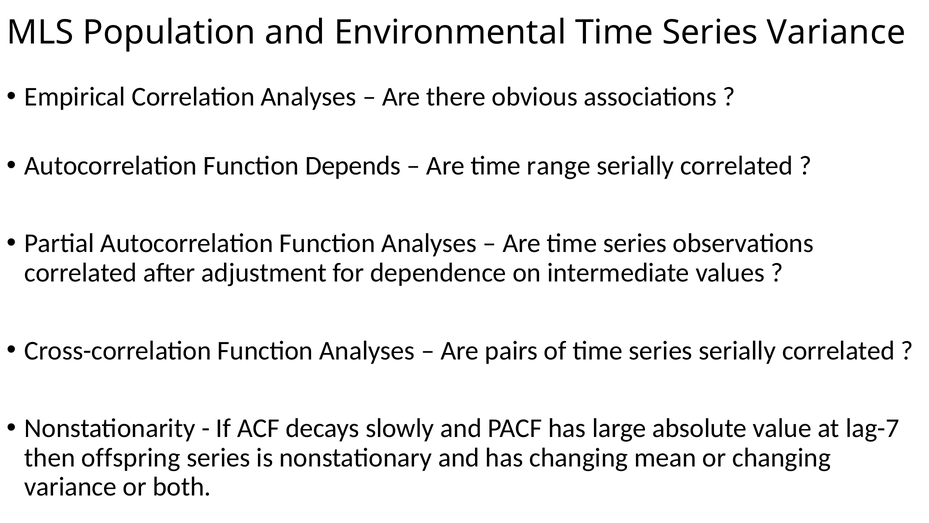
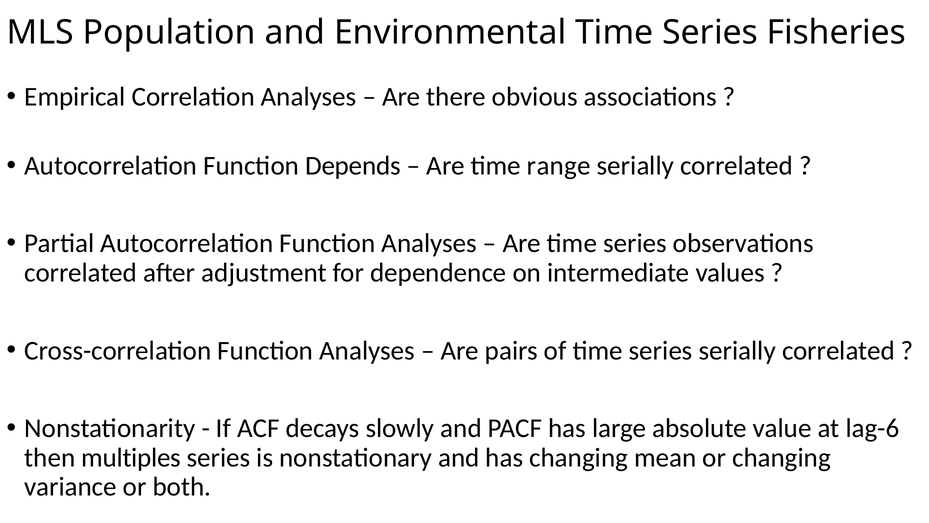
Series Variance: Variance -> Fisheries
lag-7: lag-7 -> lag-6
offspring: offspring -> multiples
